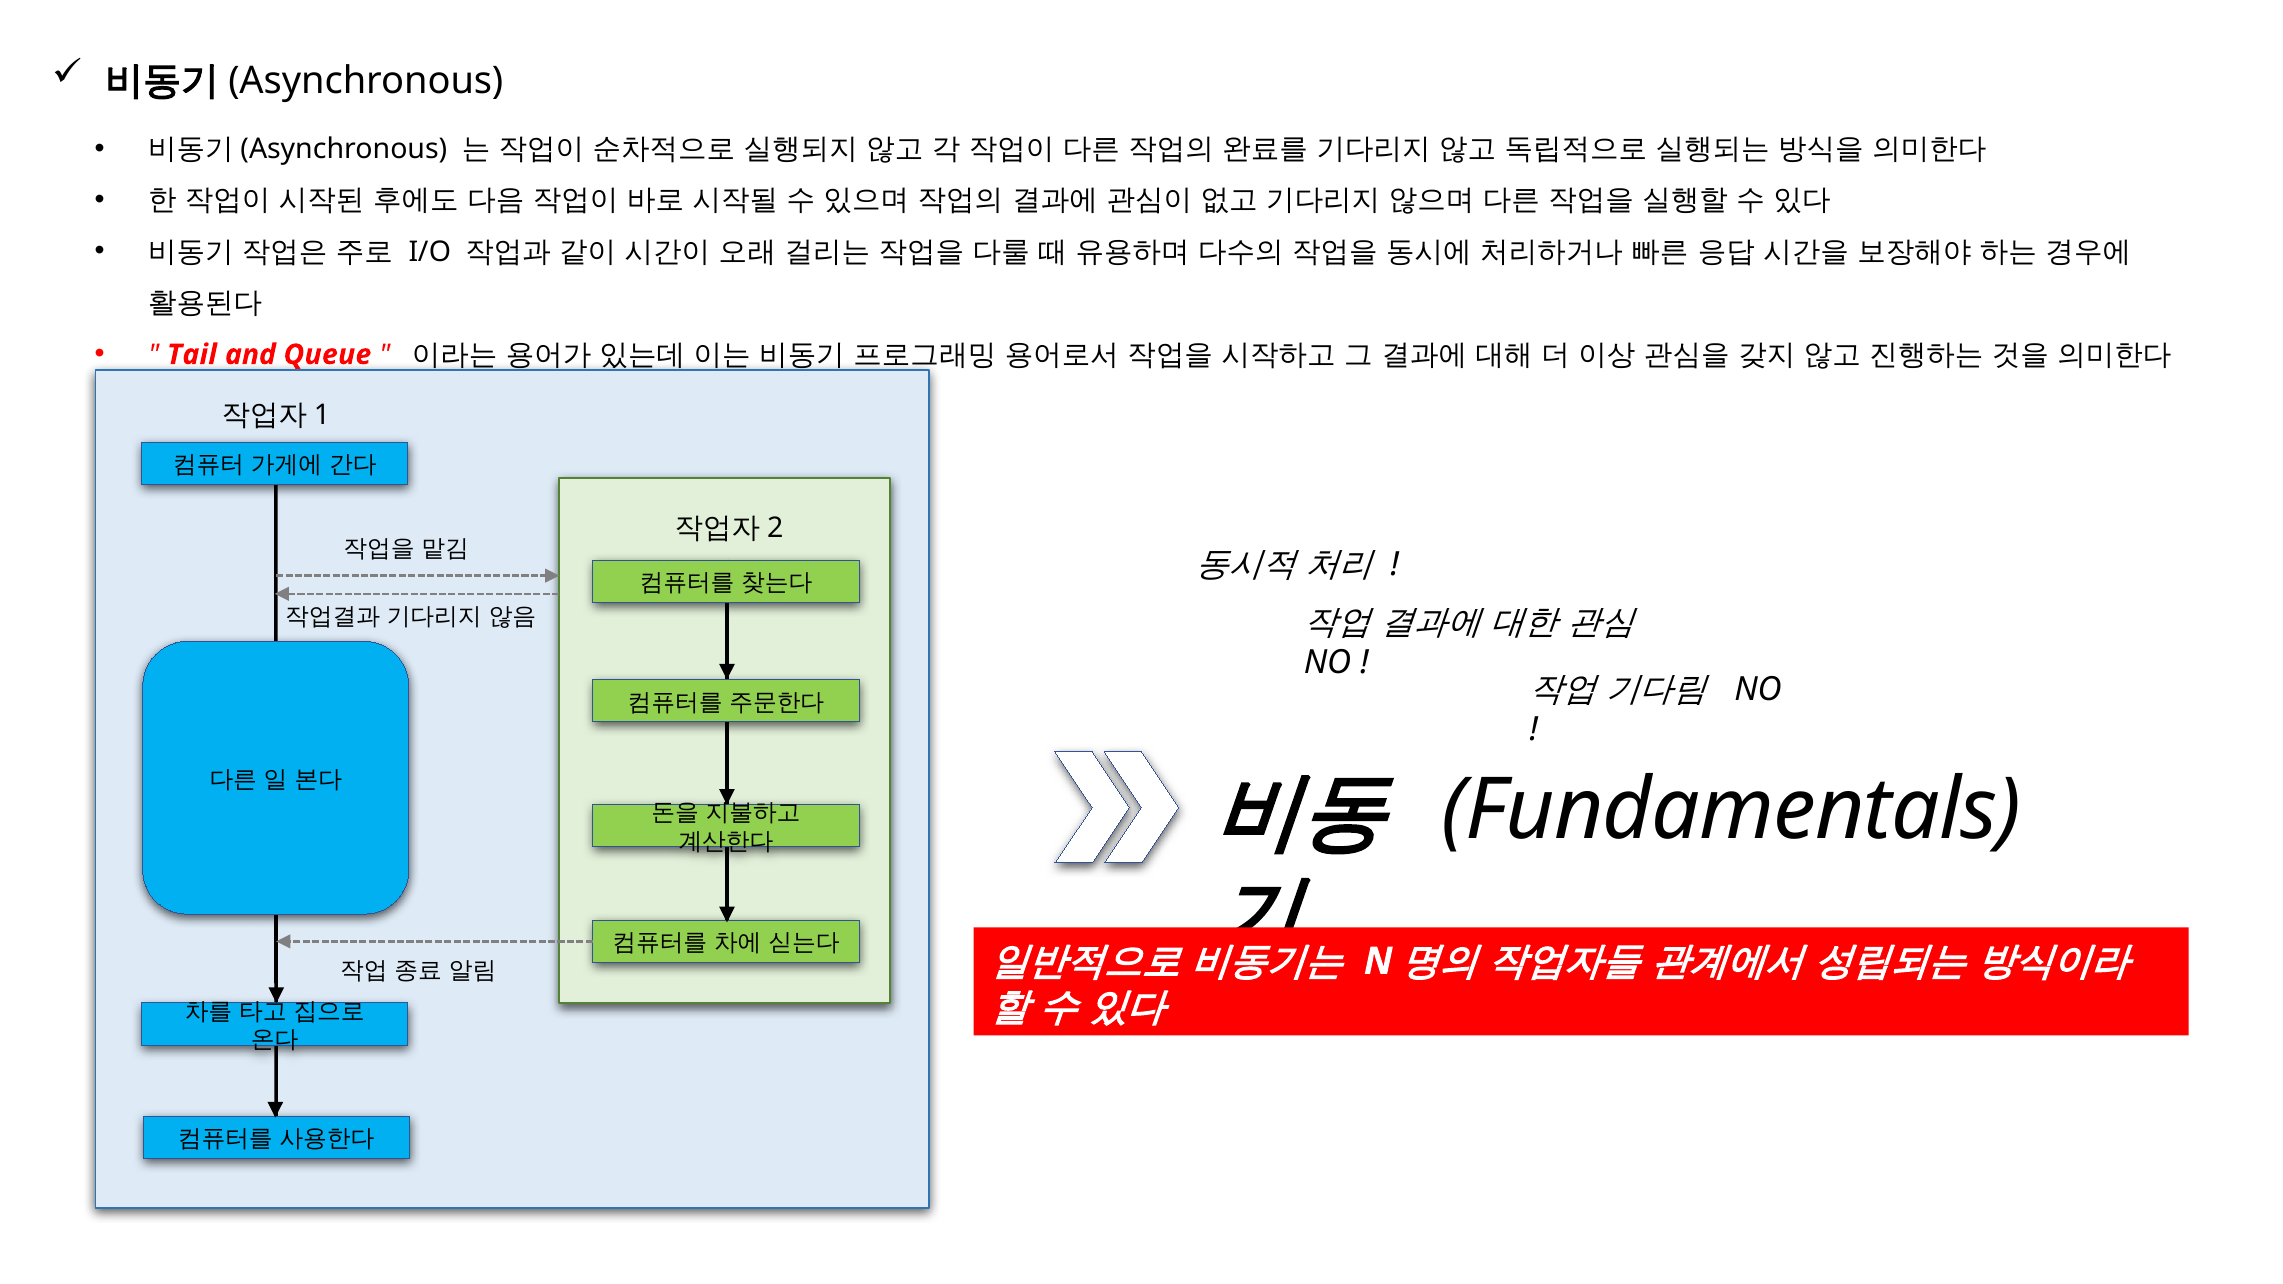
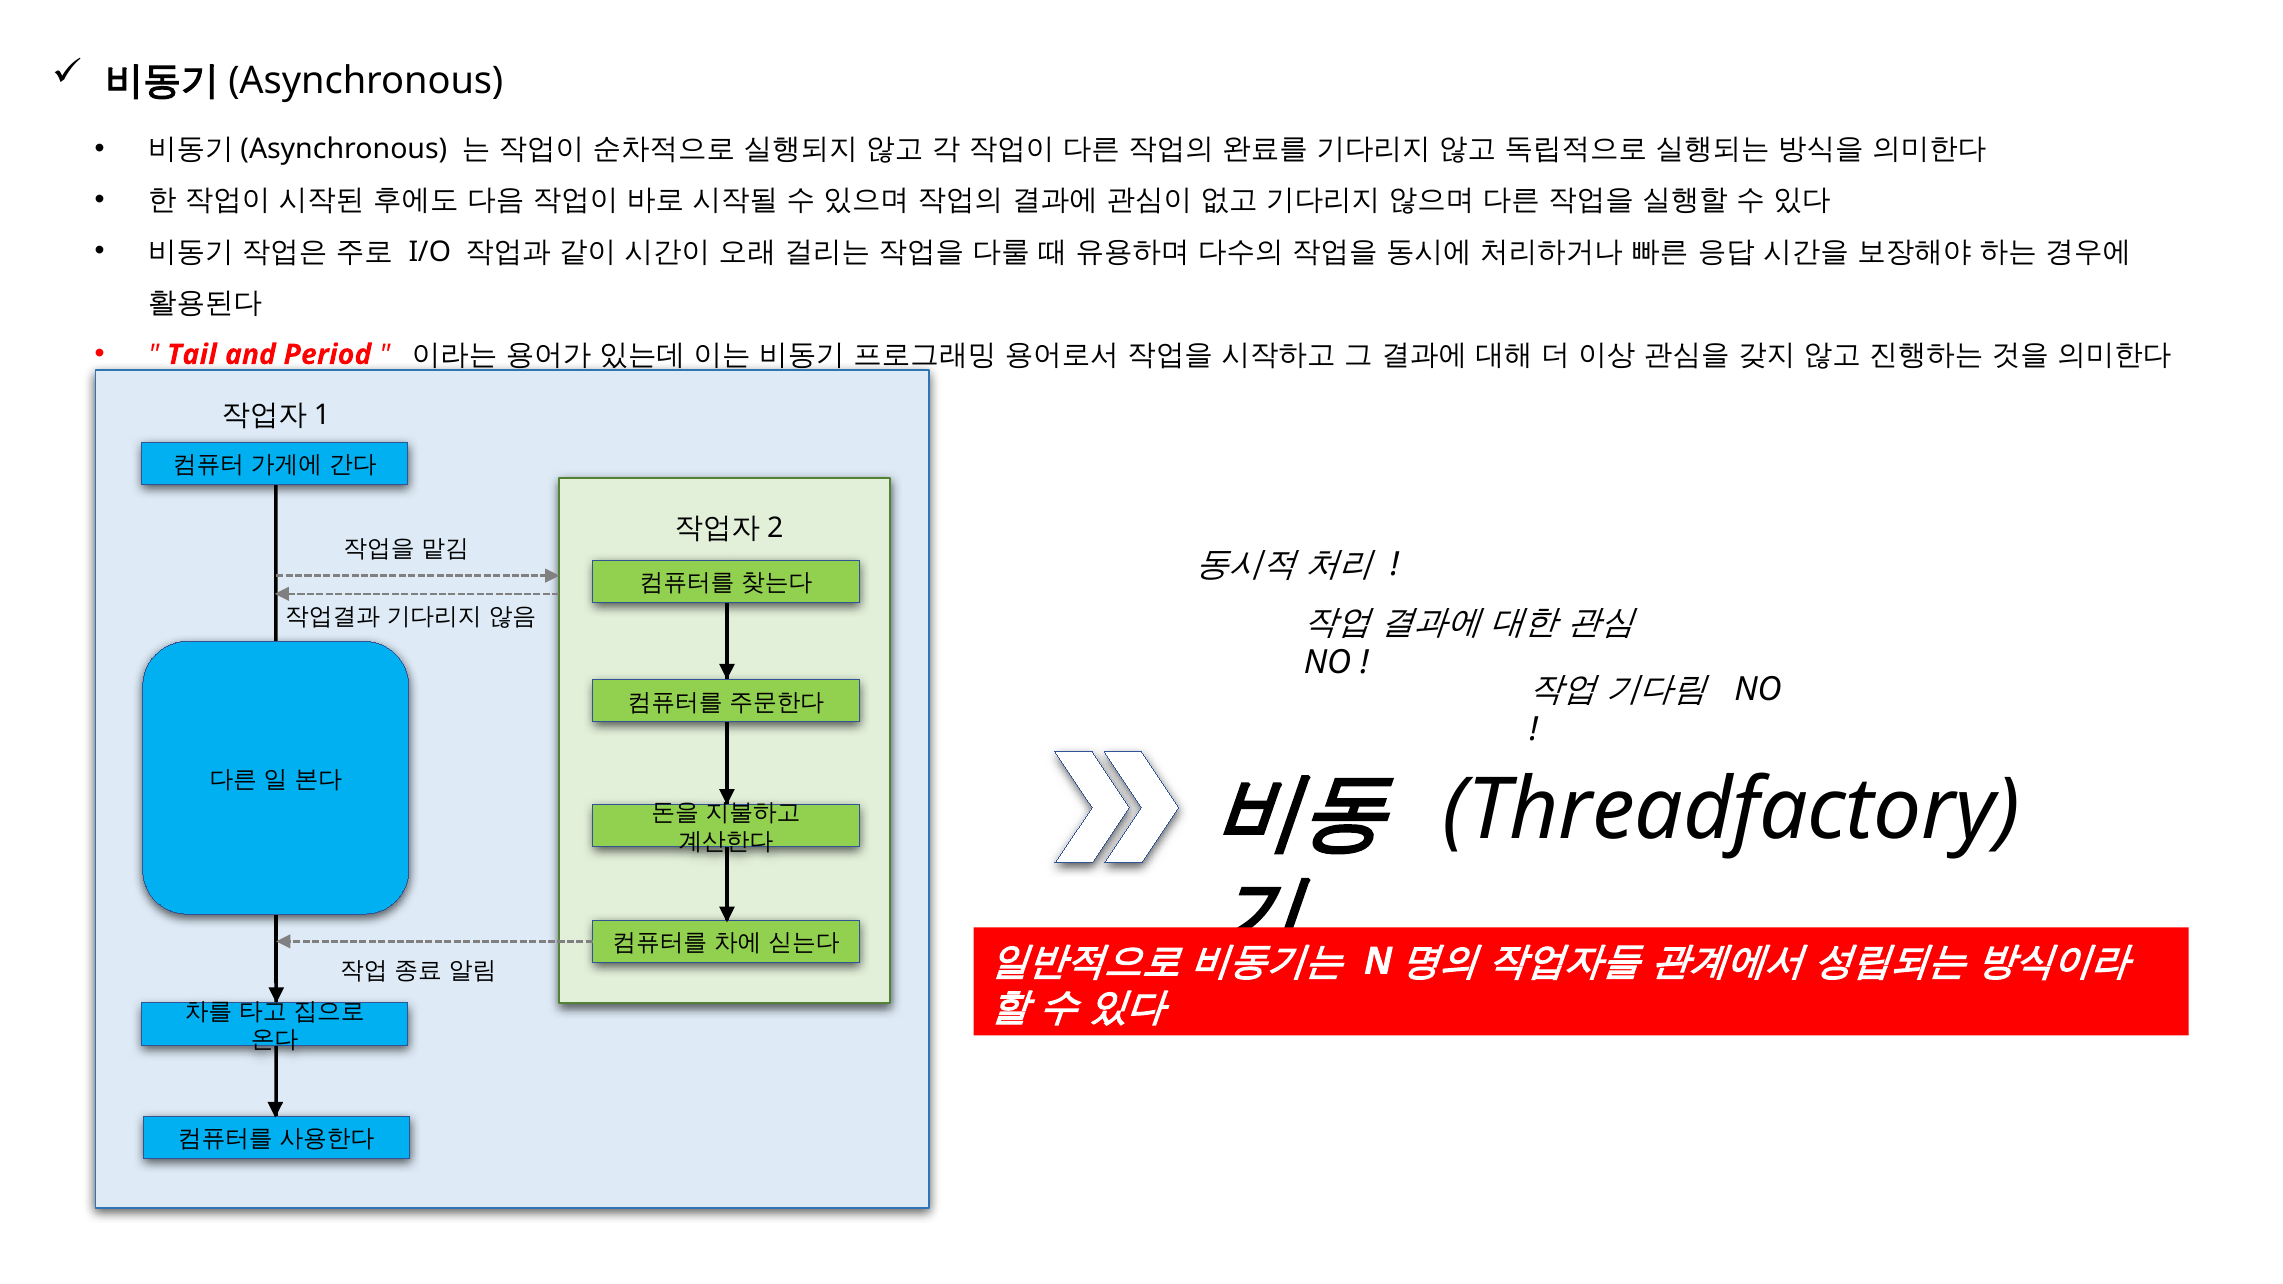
Queue: Queue -> Period
Fundamentals: Fundamentals -> Threadfactory
